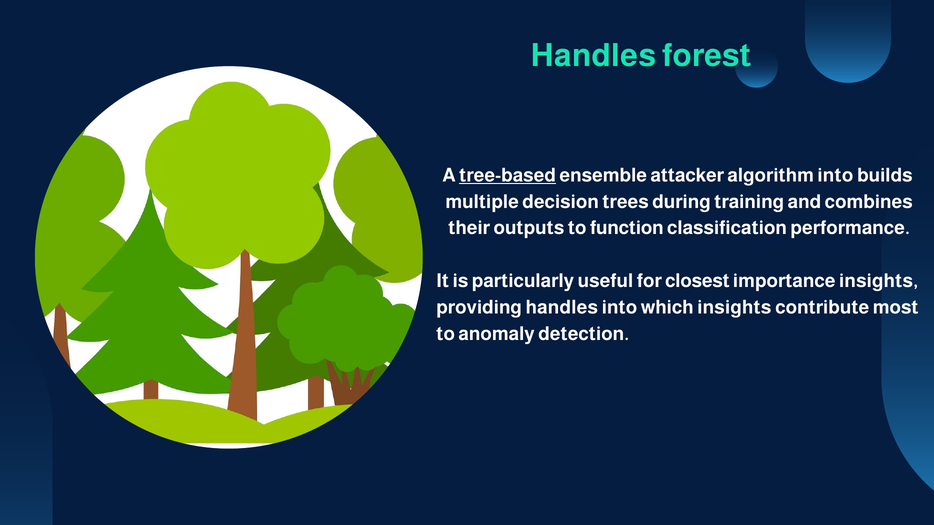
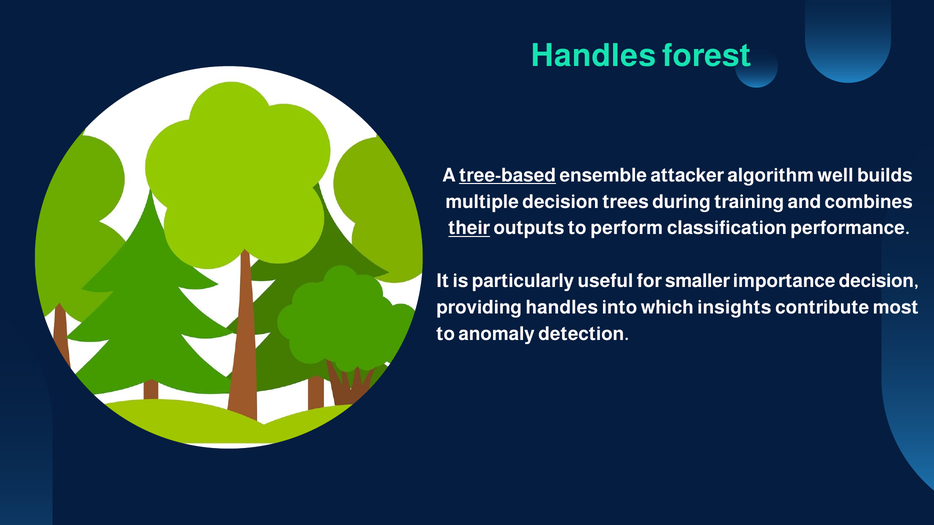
algorithm into: into -> well
their underline: none -> present
function: function -> perform
closest: closest -> smaller
importance insights: insights -> decision
